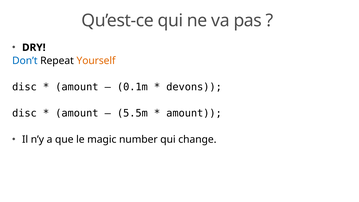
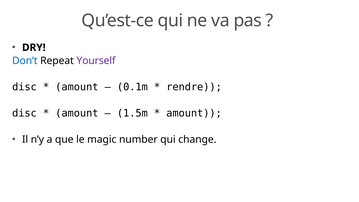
Yourself colour: orange -> purple
devons: devons -> rendre
5.5m: 5.5m -> 1.5m
